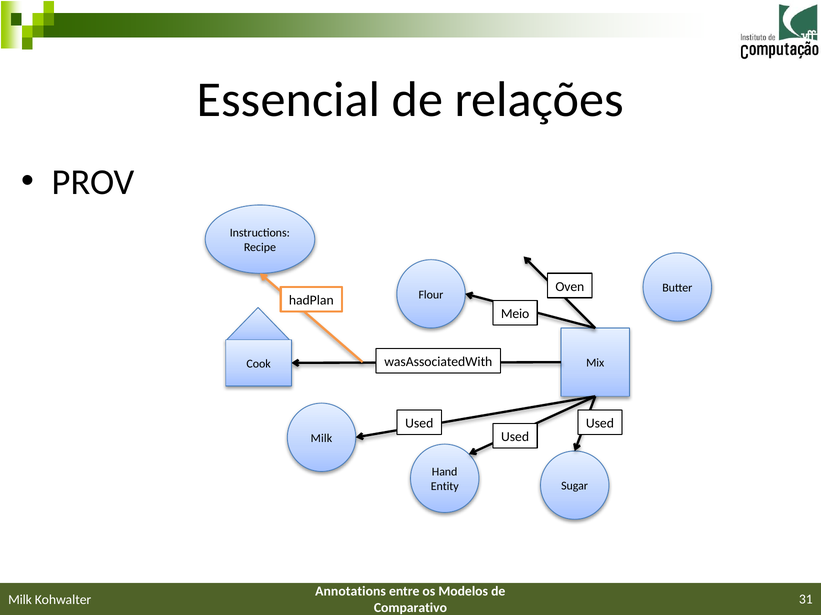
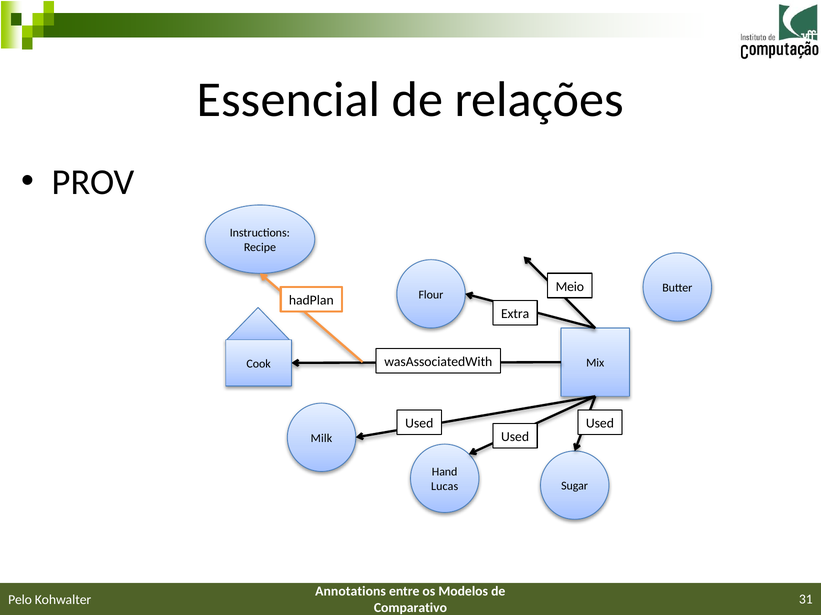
Oven: Oven -> Meio
Meio: Meio -> Extra
Entity: Entity -> Lucas
Milk at (20, 600): Milk -> Pelo
